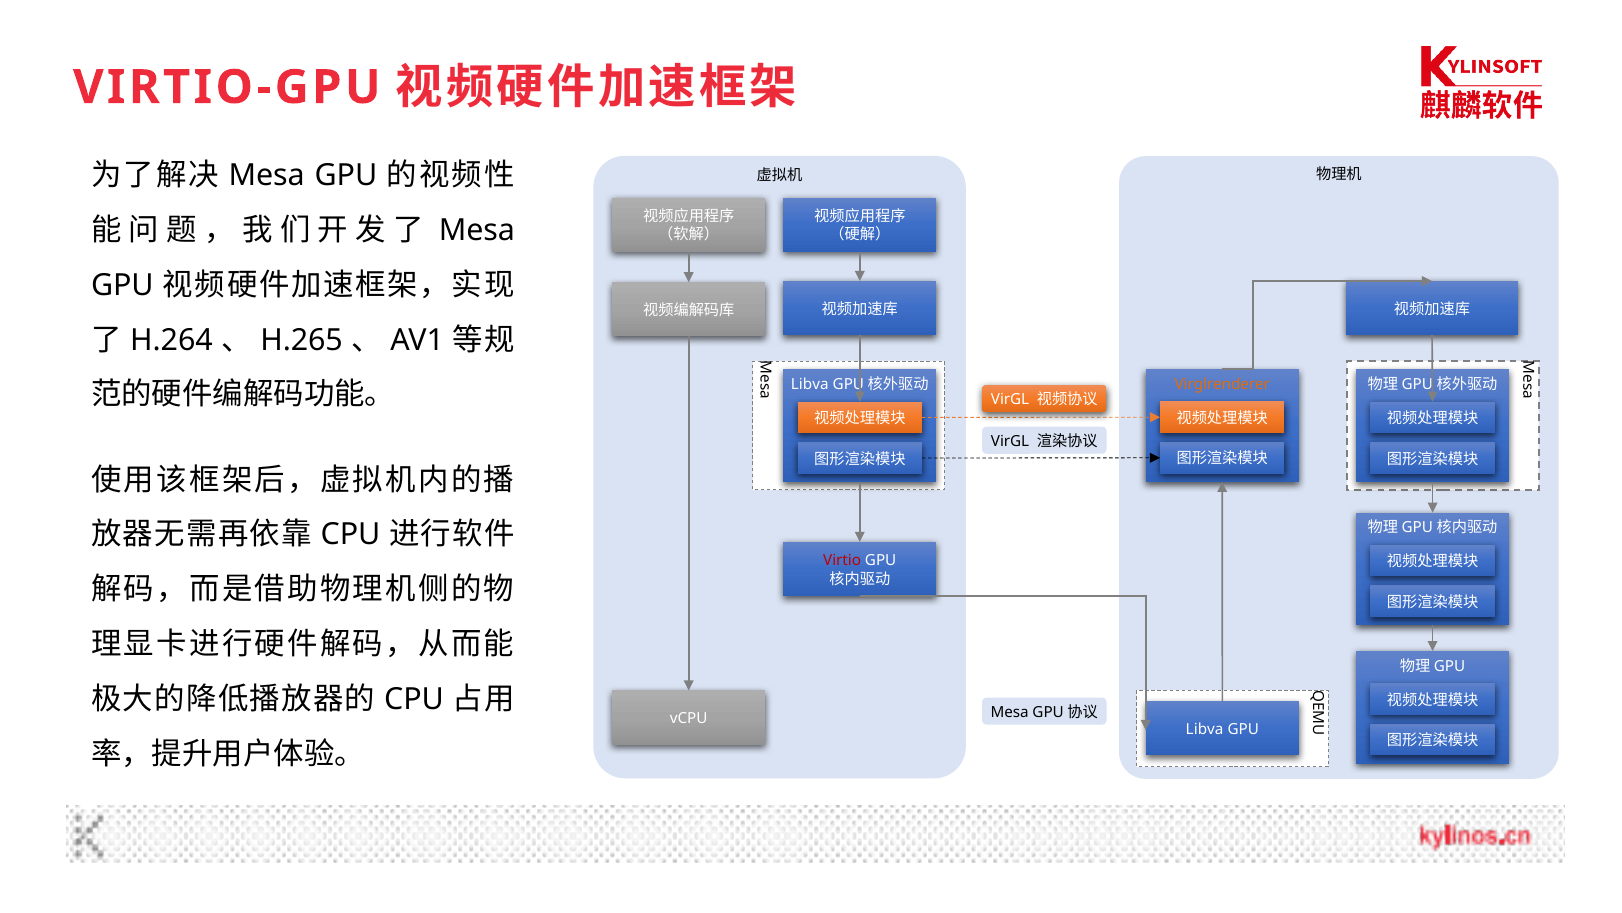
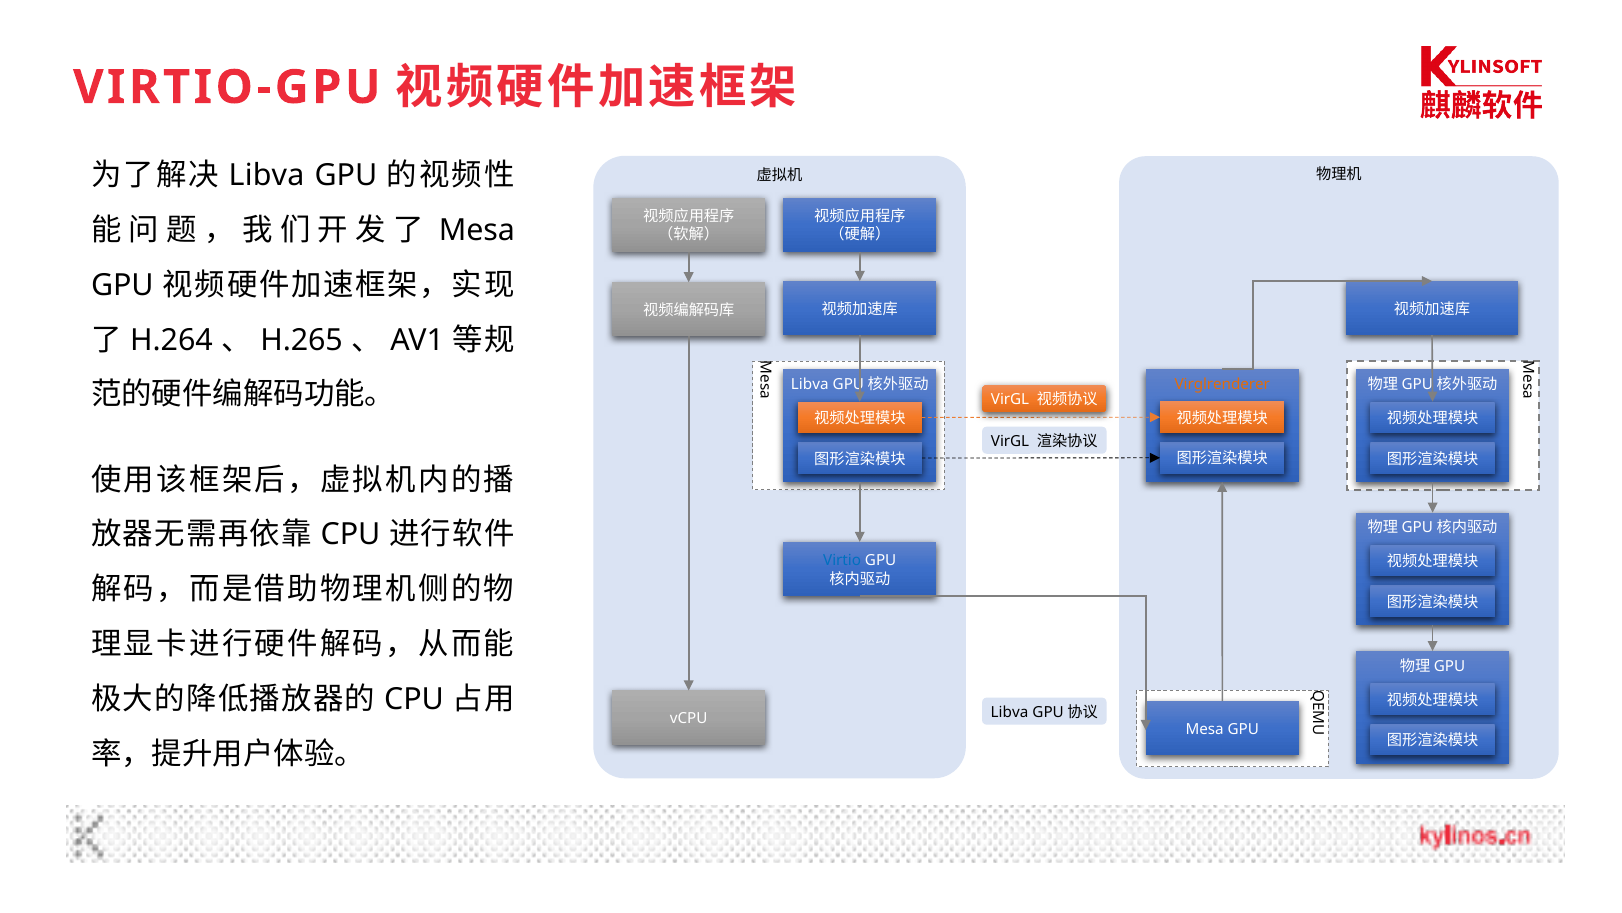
Mesa at (267, 176): Mesa -> Libva
Virtio colour: red -> blue
Mesa at (1010, 712): Mesa -> Libva
Libva at (1205, 729): Libva -> Mesa
